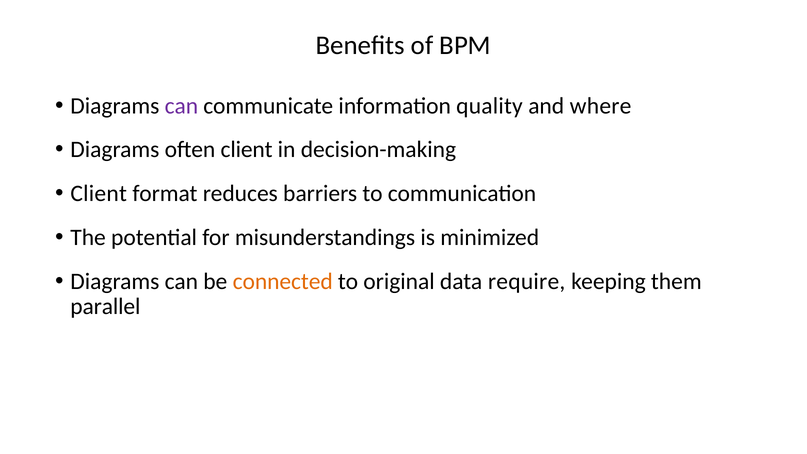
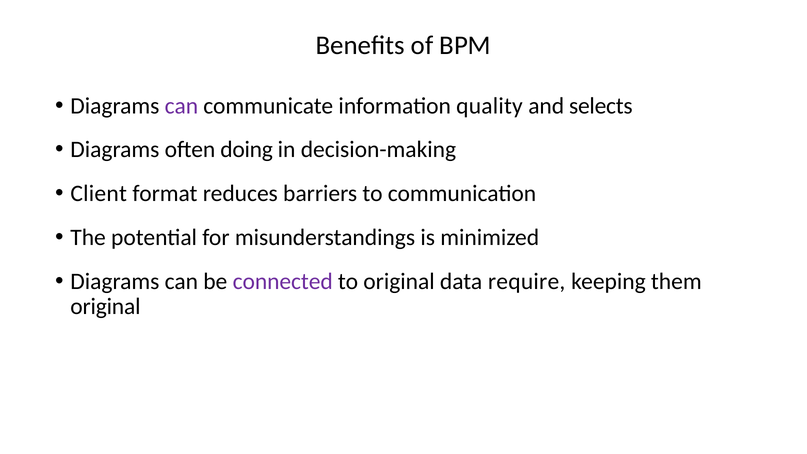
where: where -> selects
often client: client -> doing
connected colour: orange -> purple
parallel at (105, 307): parallel -> original
